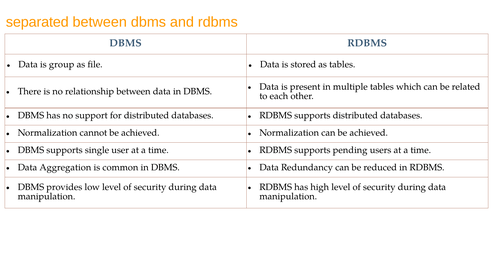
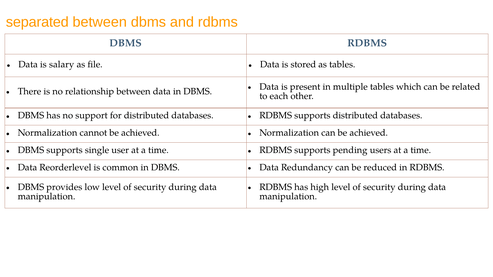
group: group -> salary
Aggregation: Aggregation -> Reorderlevel
